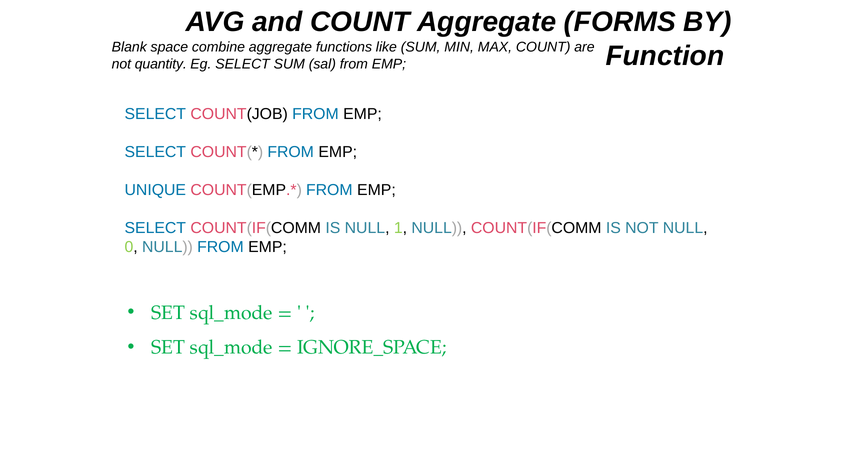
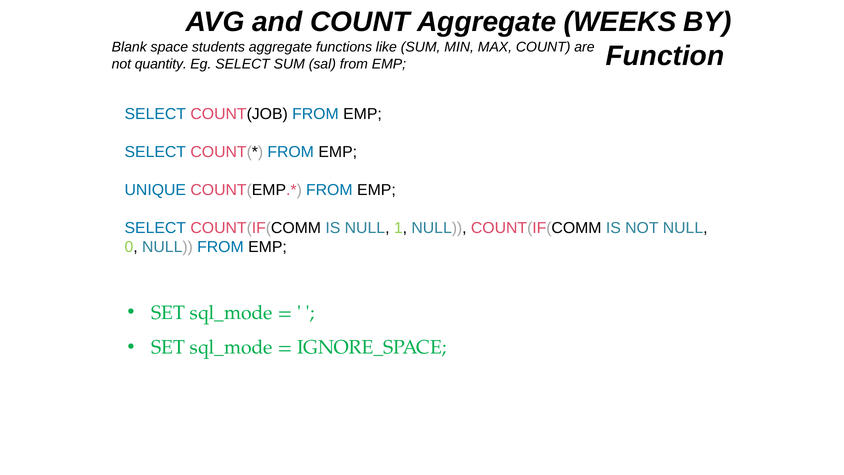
FORMS: FORMS -> WEEKS
combine: combine -> students
